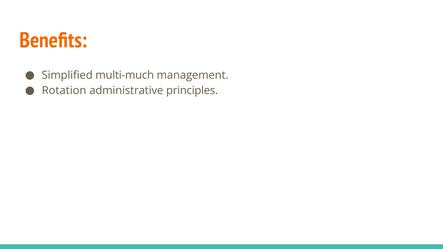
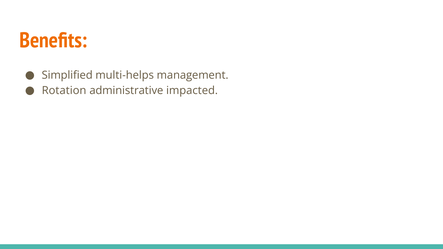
multi-much: multi-much -> multi-helps
principles: principles -> impacted
